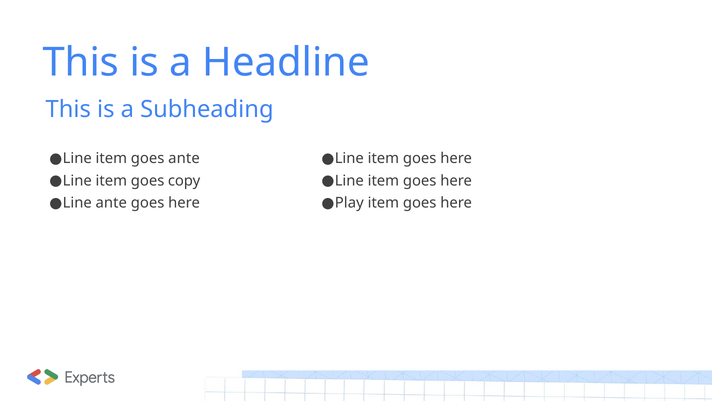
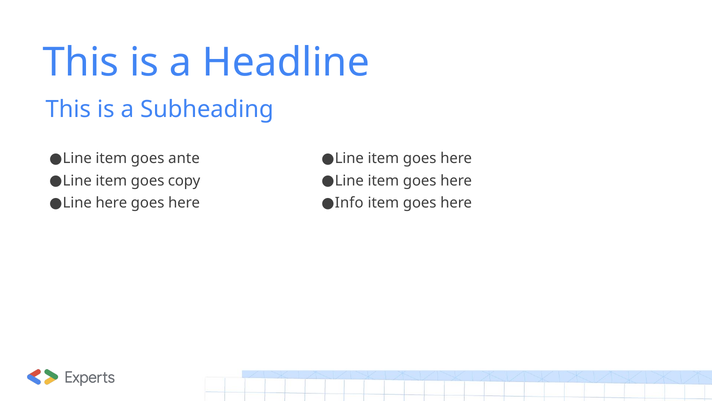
Line ante: ante -> here
Play: Play -> Info
